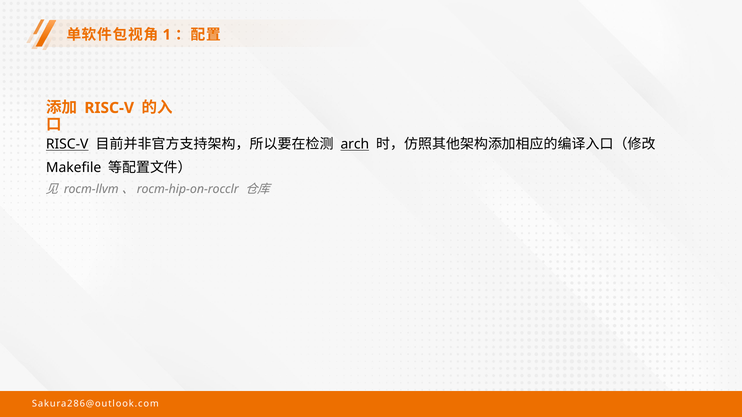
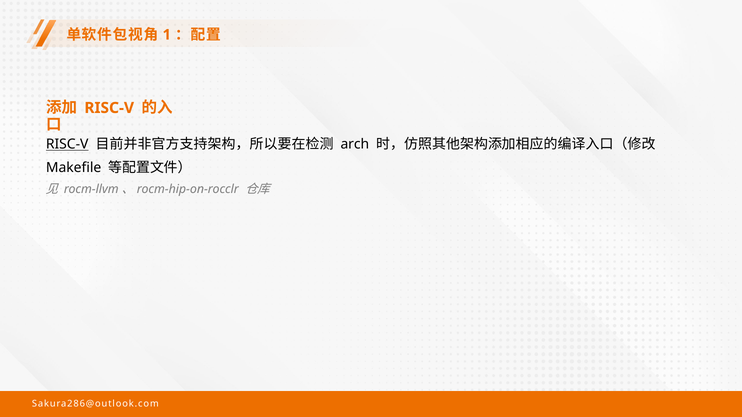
arch underline: present -> none
